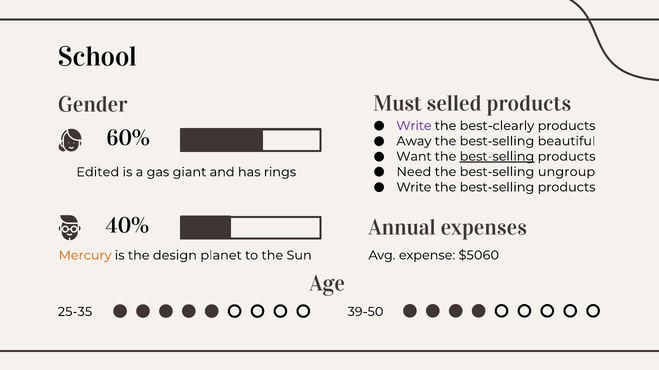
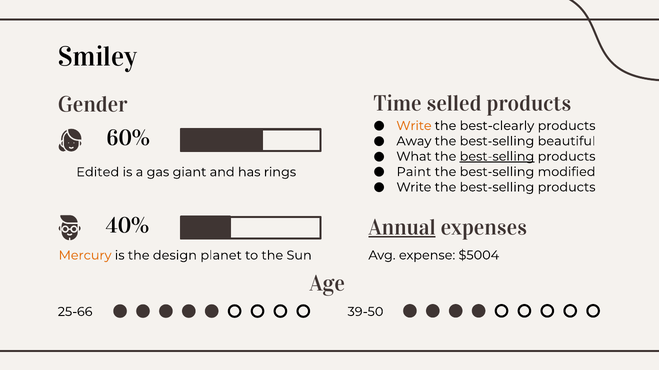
School: School -> Smiley
Must: Must -> Time
Write at (414, 126) colour: purple -> orange
Want: Want -> What
Need: Need -> Paint
ungroup: ungroup -> modified
Annual underline: none -> present
$5060: $5060 -> $5004
25-35: 25-35 -> 25-66
